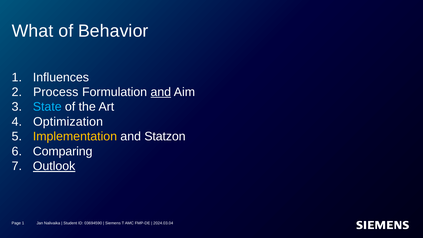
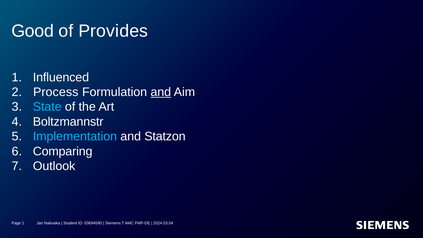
What: What -> Good
Behavior: Behavior -> Provides
Influences: Influences -> Influenced
Optimization: Optimization -> Boltzmannstr
Implementation colour: yellow -> light blue
Outlook underline: present -> none
